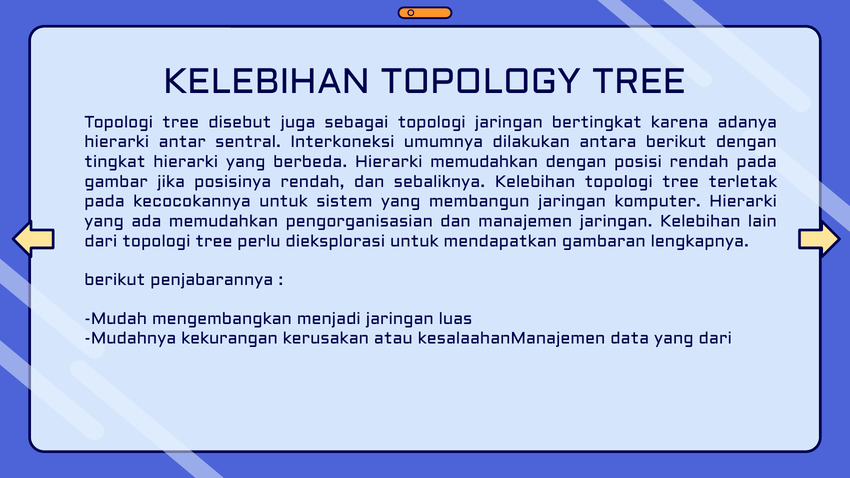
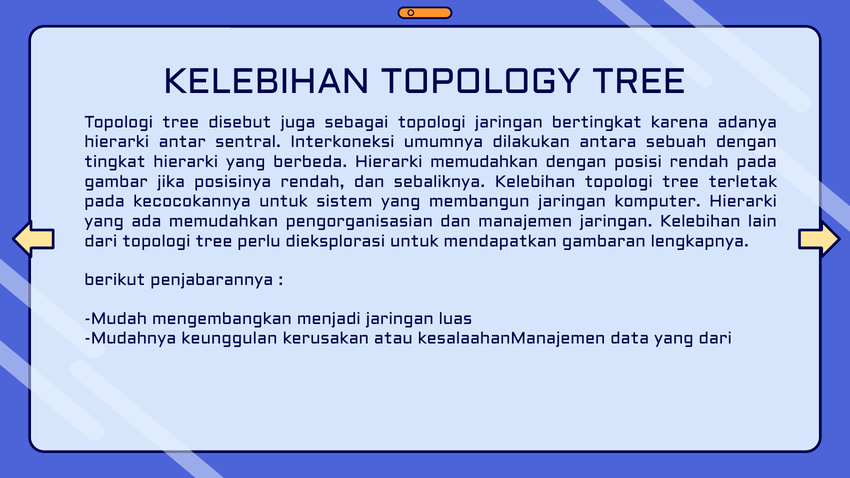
antara berikut: berikut -> sebuah
kekurangan: kekurangan -> keunggulan
